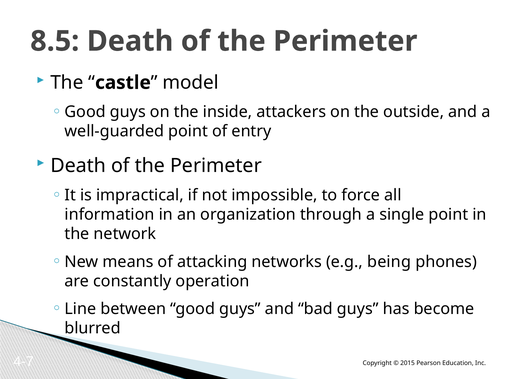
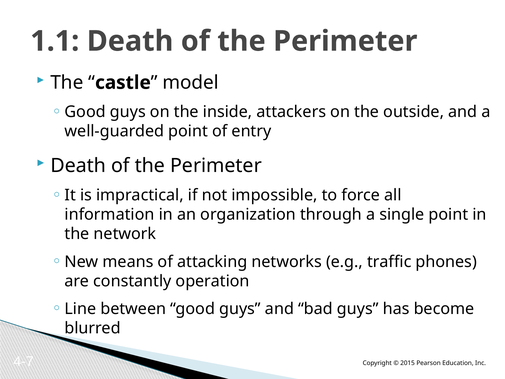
8.5: 8.5 -> 1.1
being: being -> traffic
